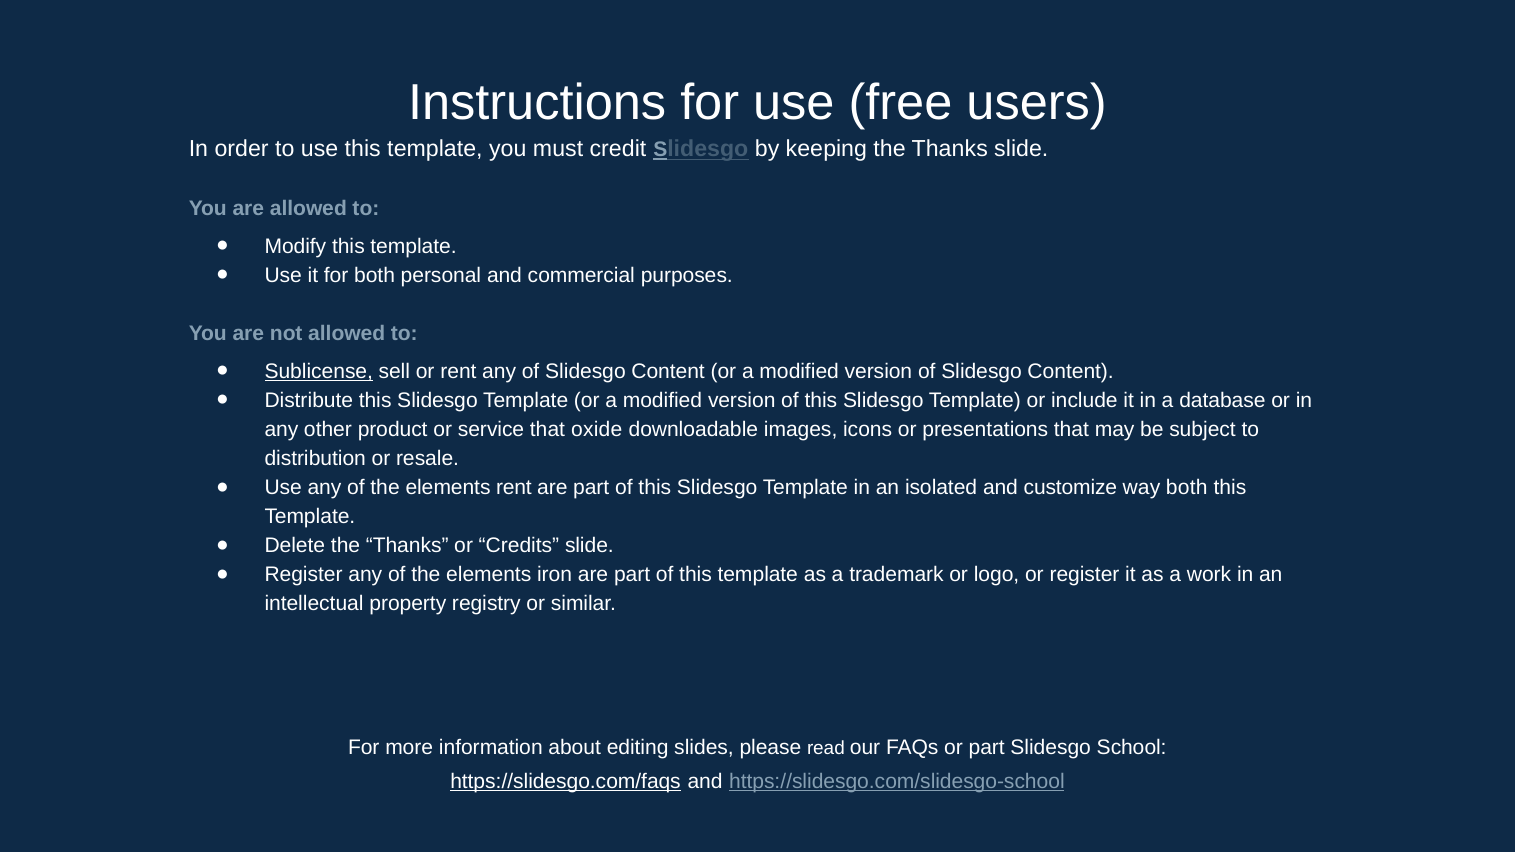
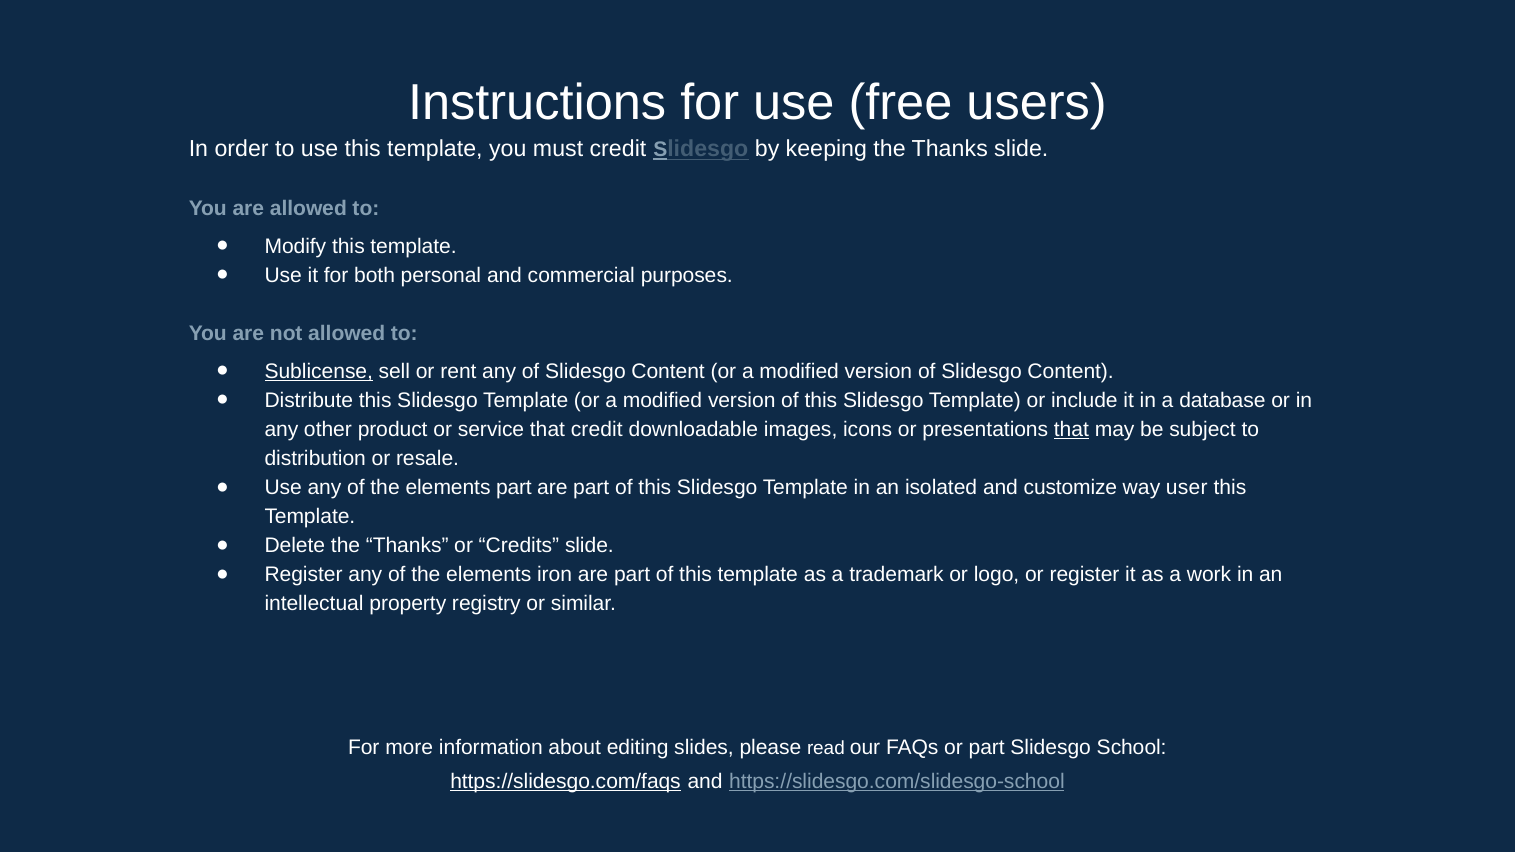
that oxide: oxide -> credit
that at (1071, 429) underline: none -> present
elements rent: rent -> part
way both: both -> user
